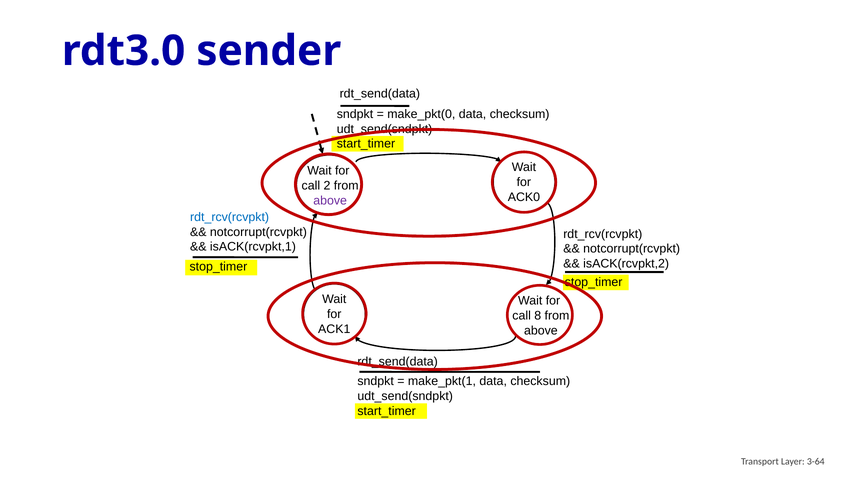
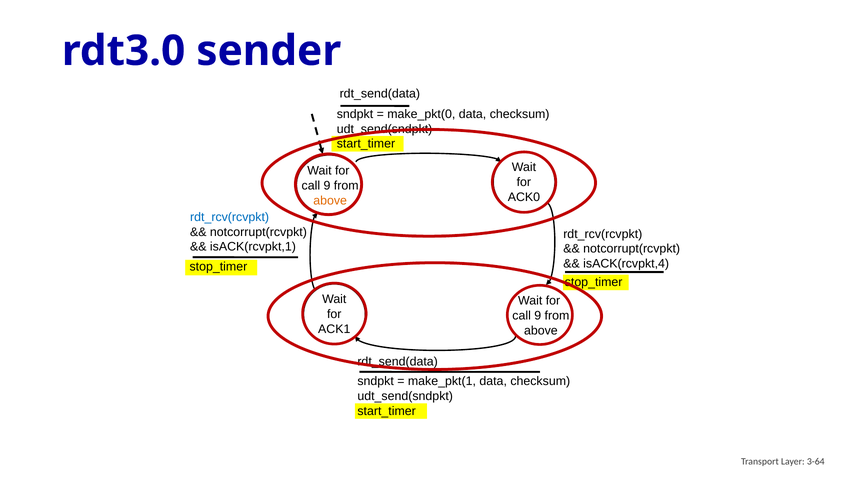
2 at (327, 185): 2 -> 9
above at (330, 200) colour: purple -> orange
isACK(rcvpkt,2: isACK(rcvpkt,2 -> isACK(rcvpkt,4
8 at (538, 315): 8 -> 9
